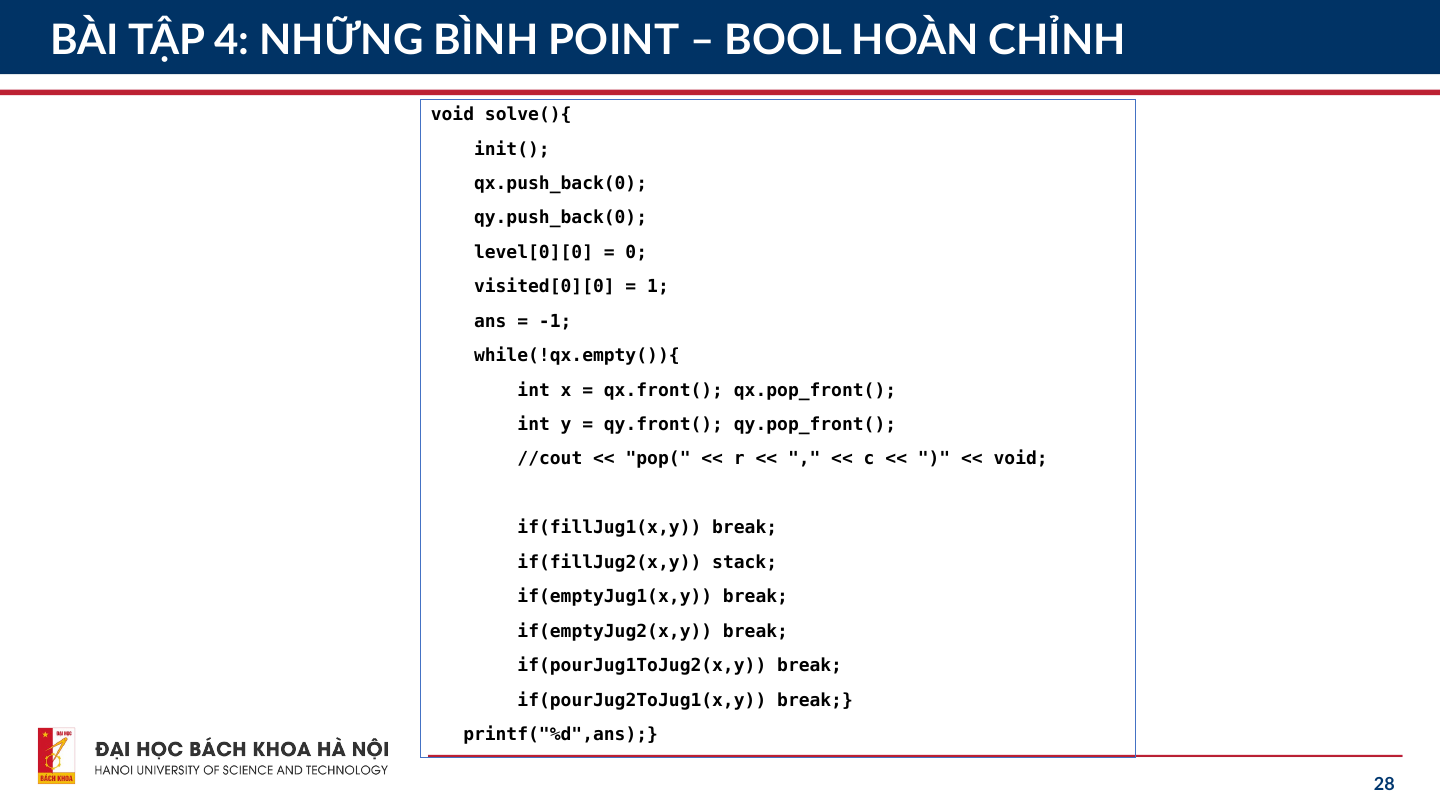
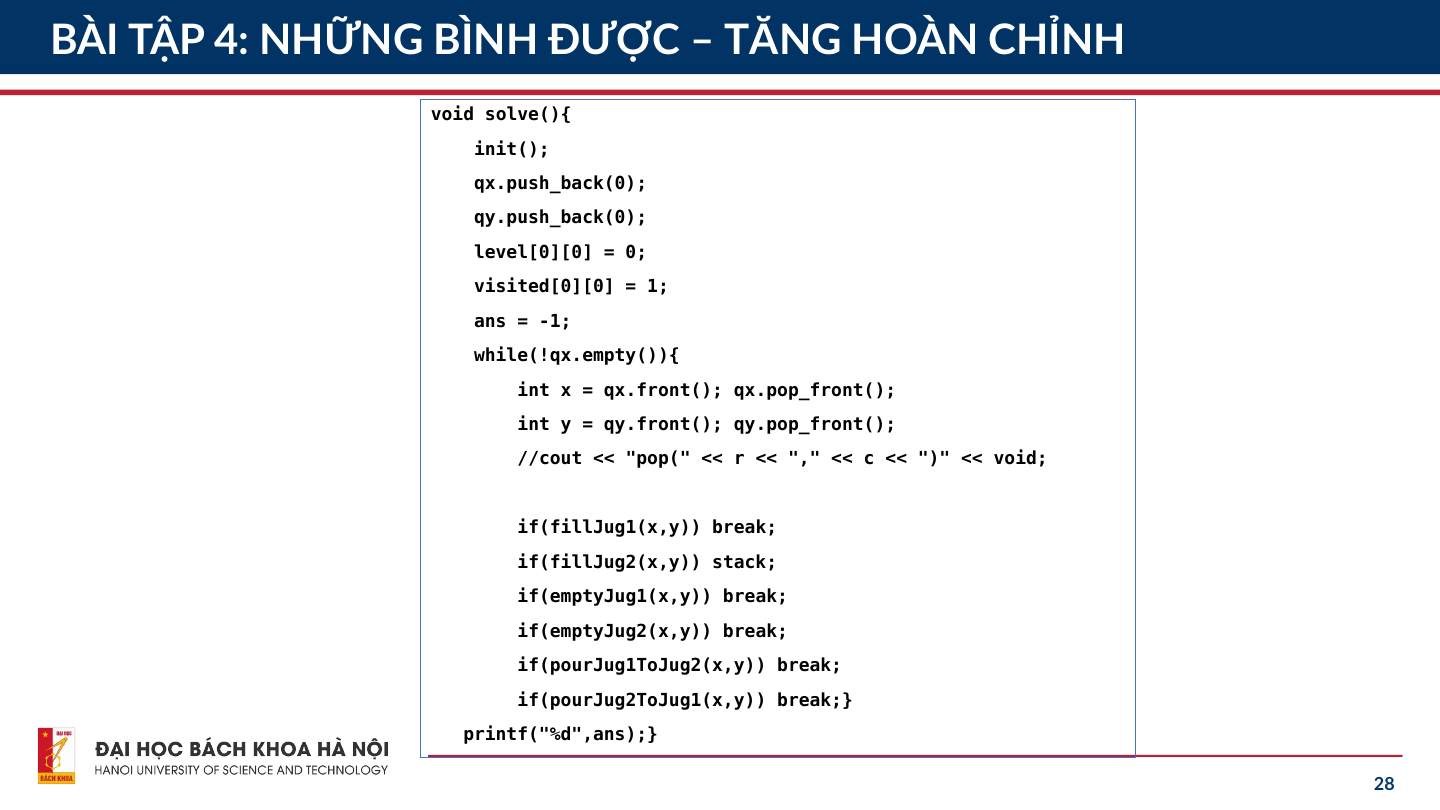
POINT: POINT -> ĐƯỢC
BOOL: BOOL -> TĂNG
